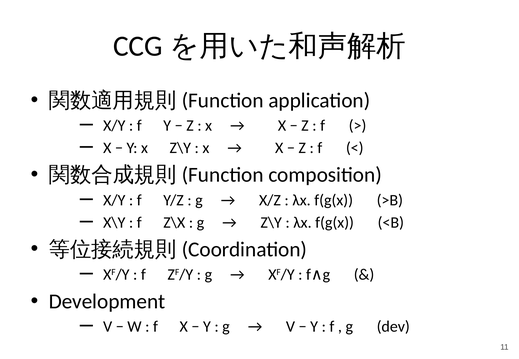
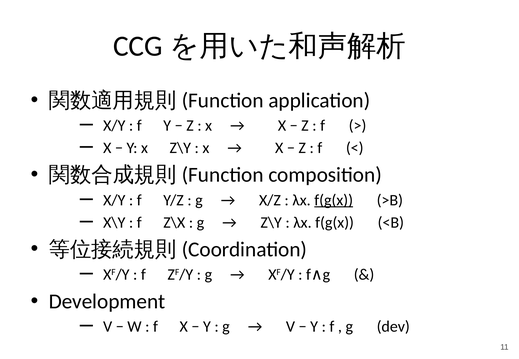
f(g(x at (334, 200) underline: none -> present
